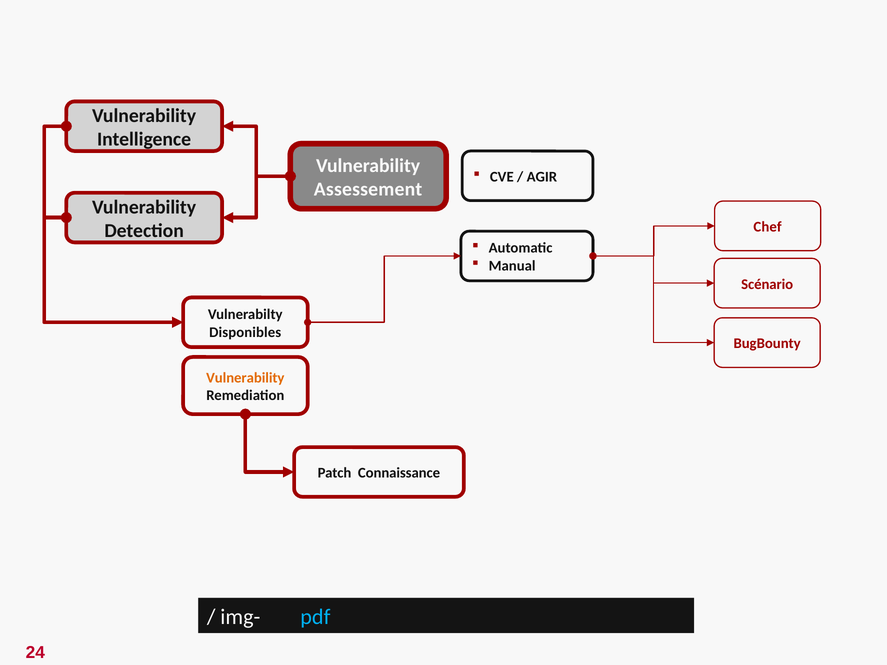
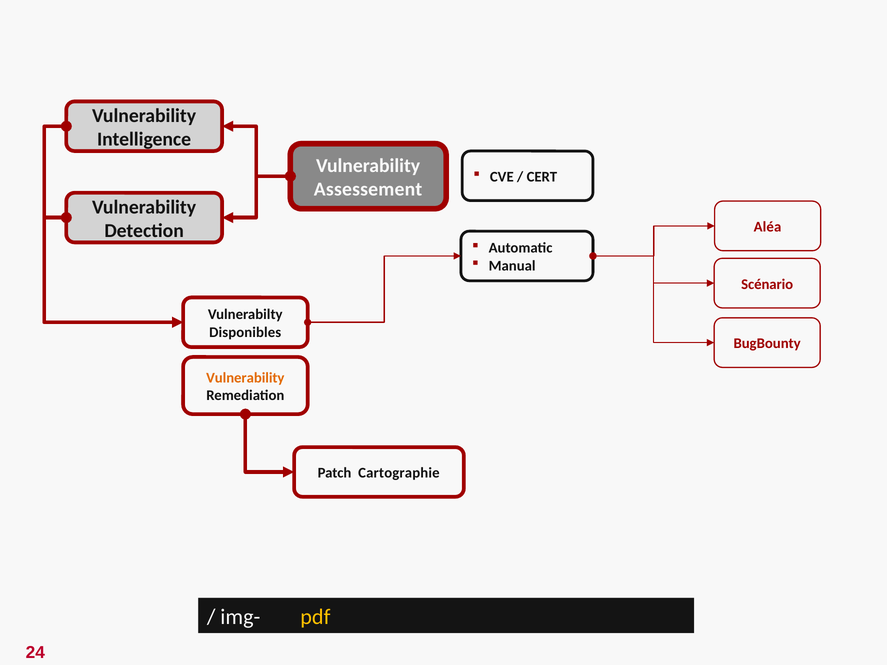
AGIR: AGIR -> CERT
Chef: Chef -> Aléa
Connaissance: Connaissance -> Cartographie
pdf colour: light blue -> yellow
